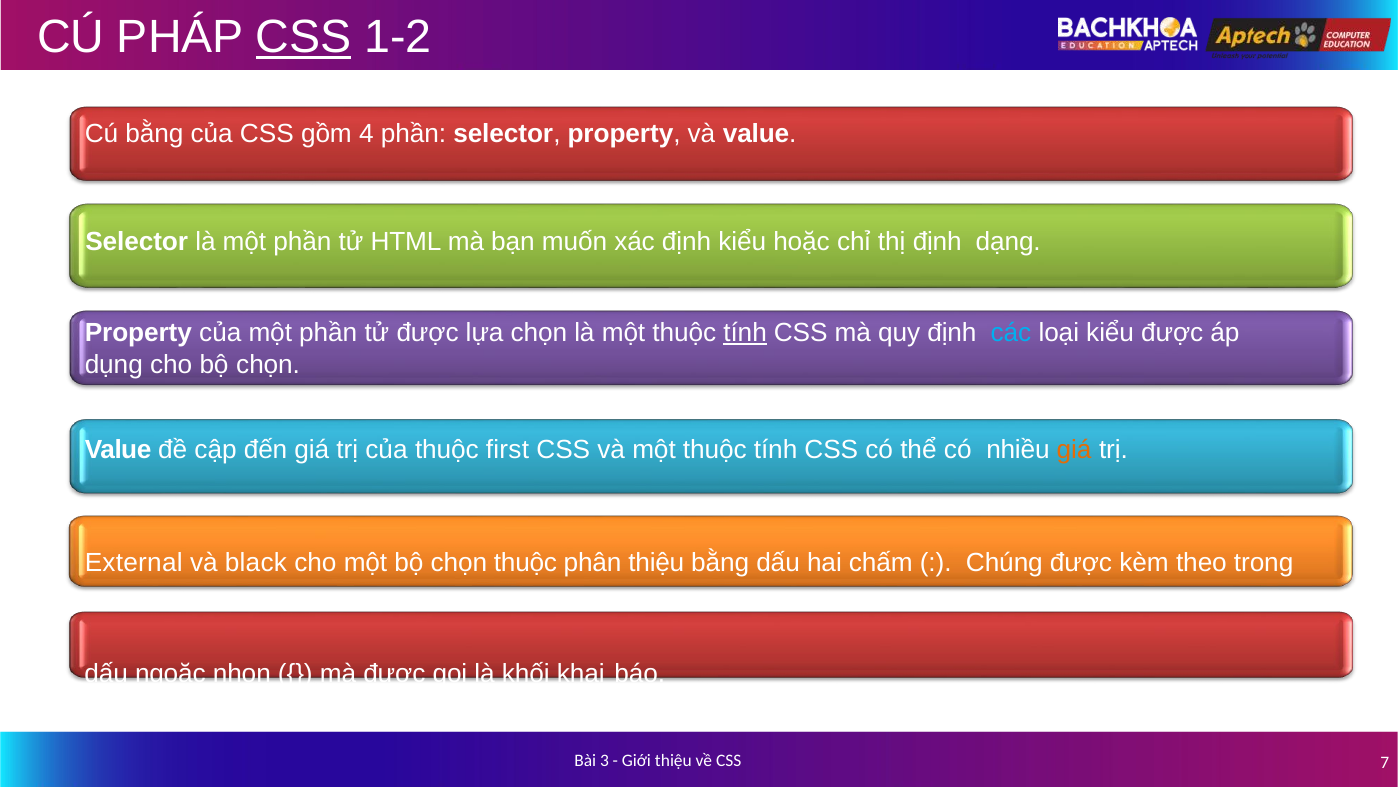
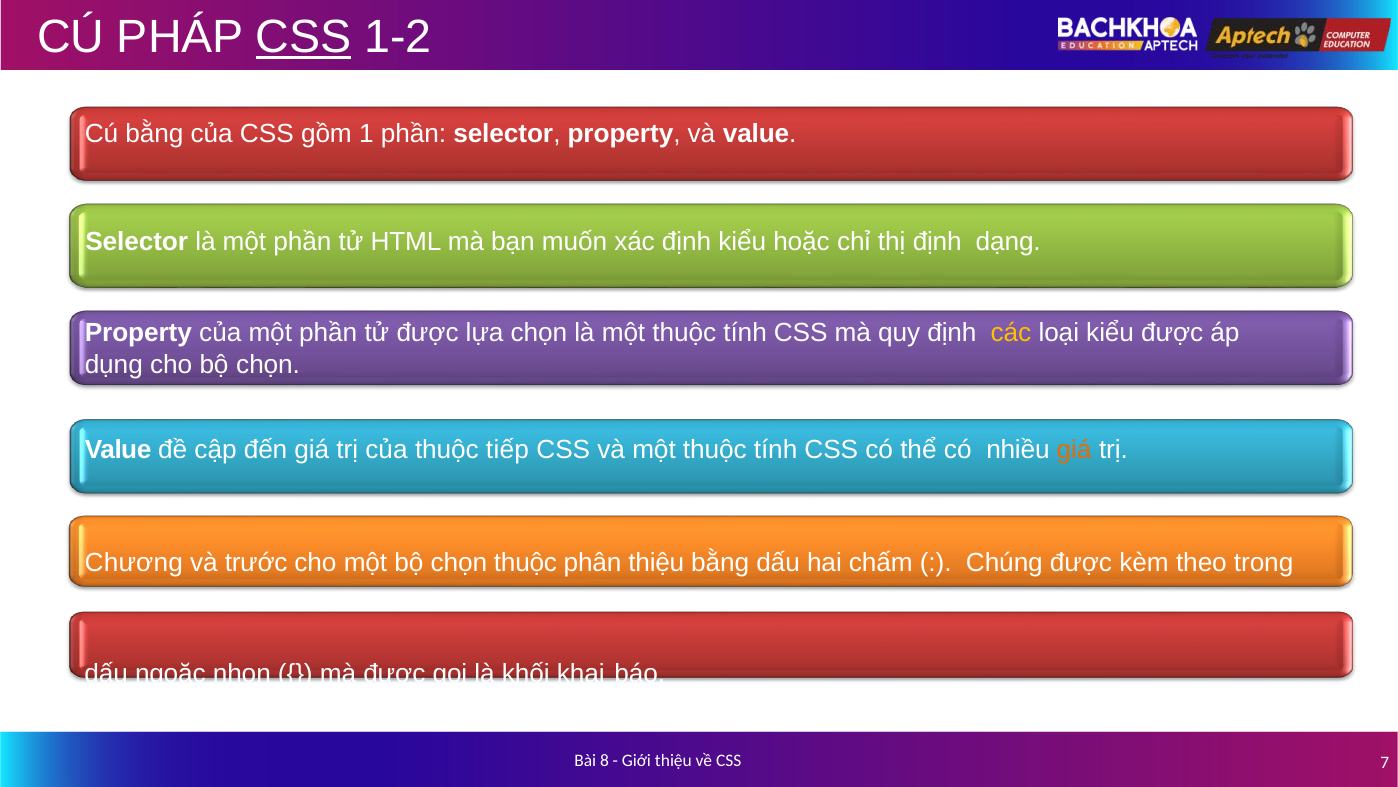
4: 4 -> 1
tính at (745, 333) underline: present -> none
các colour: light blue -> yellow
first: first -> tiếp
External: External -> Chương
black: black -> trước
3: 3 -> 8
